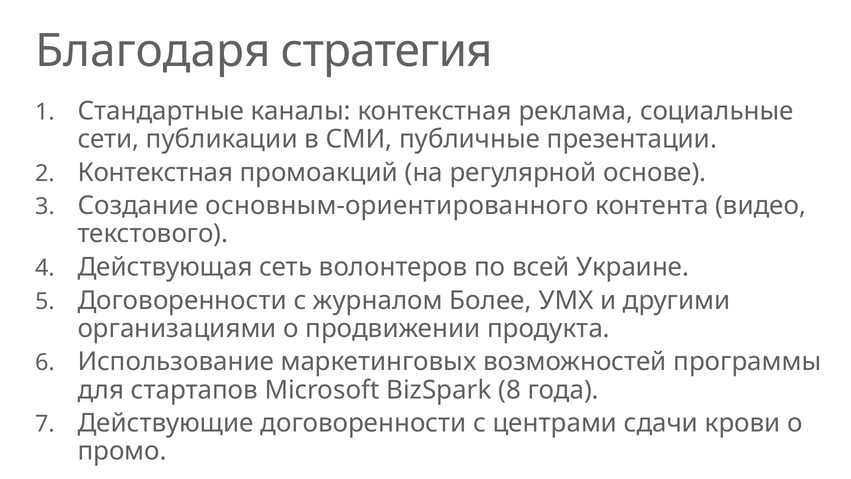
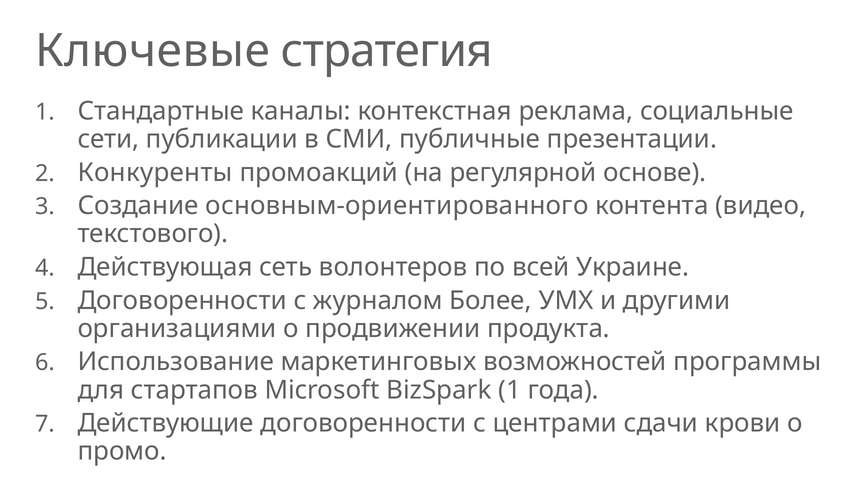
Благодаря: Благодаря -> Ключевые
Контекстная at (155, 172): Контекстная -> Конкуренты
BizSpark 8: 8 -> 1
